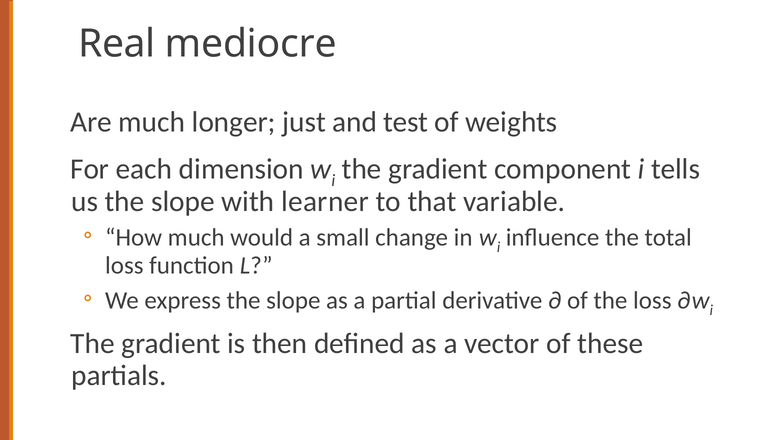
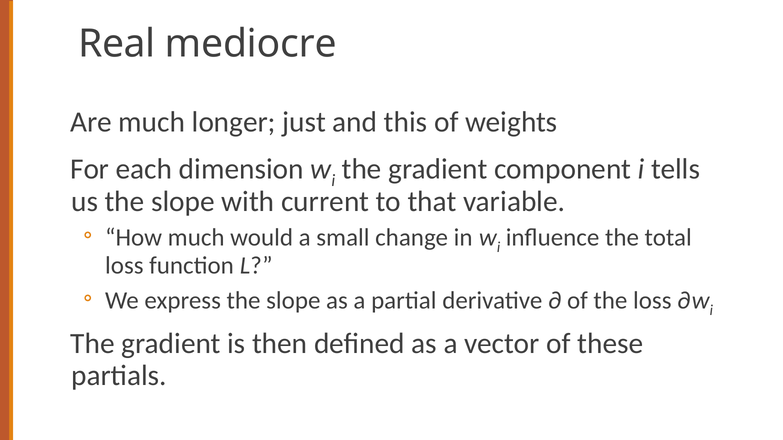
test: test -> this
learner: learner -> current
